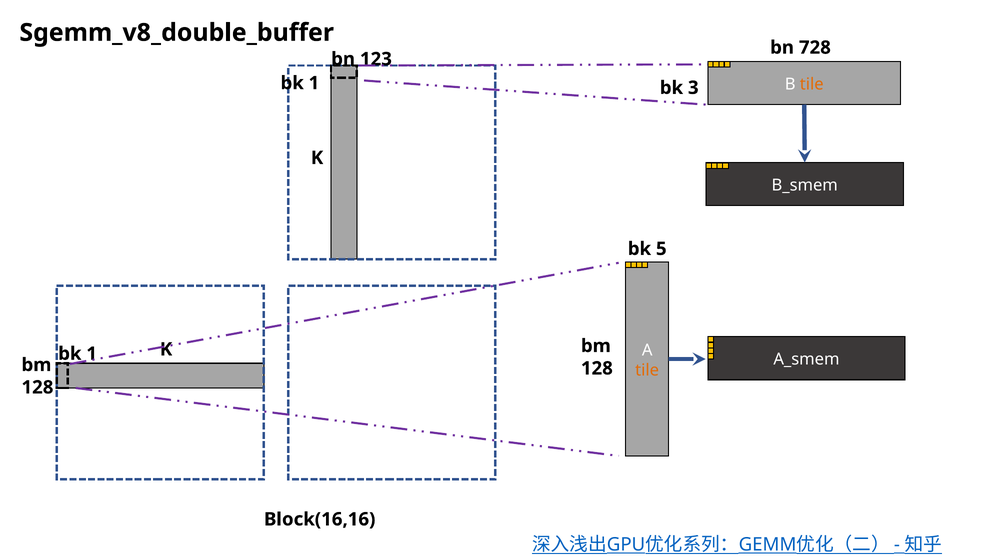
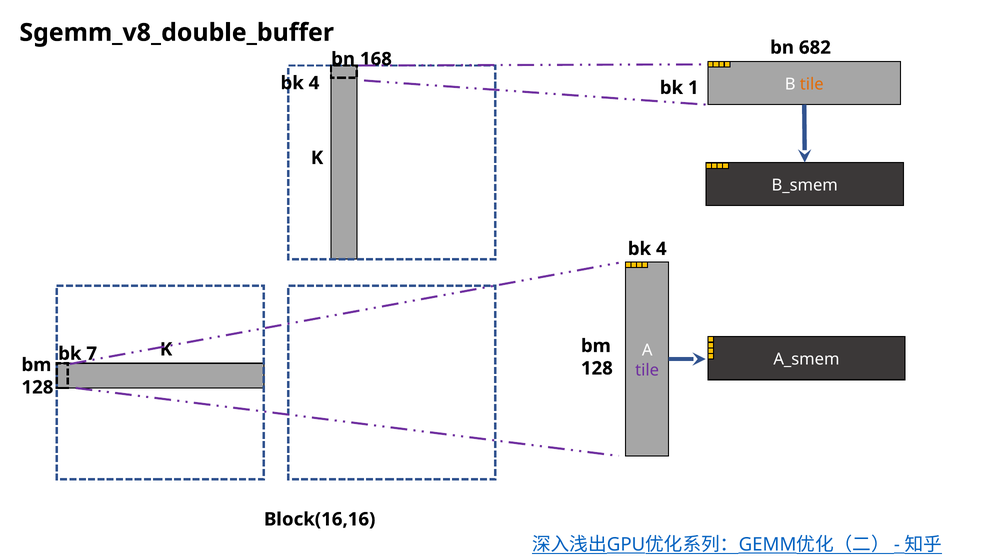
728: 728 -> 682
123: 123 -> 168
1 at (314, 83): 1 -> 4
3: 3 -> 1
5 at (661, 249): 5 -> 4
1 at (92, 354): 1 -> 7
tile at (647, 370) colour: orange -> purple
